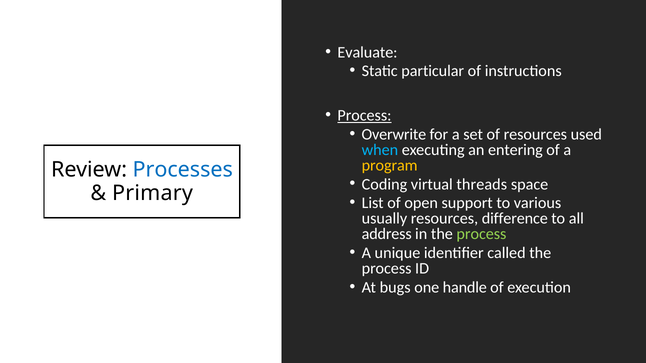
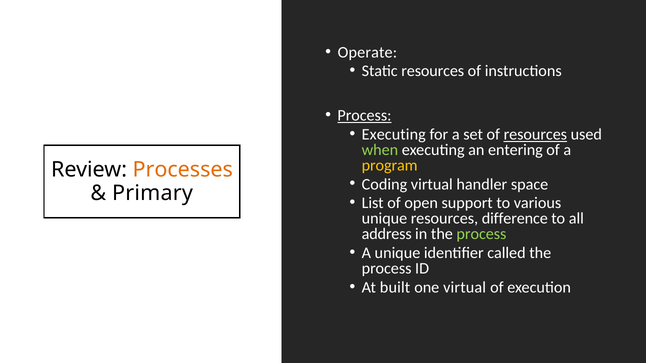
Evaluate: Evaluate -> Operate
Static particular: particular -> resources
Overwrite at (394, 134): Overwrite -> Executing
resources at (535, 134) underline: none -> present
when colour: light blue -> light green
Processes colour: blue -> orange
threads: threads -> handler
usually at (384, 219): usually -> unique
bugs: bugs -> built
one handle: handle -> virtual
